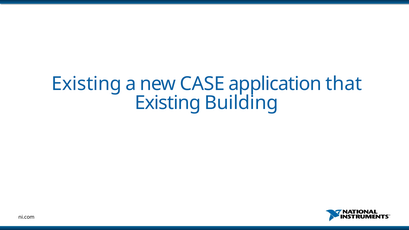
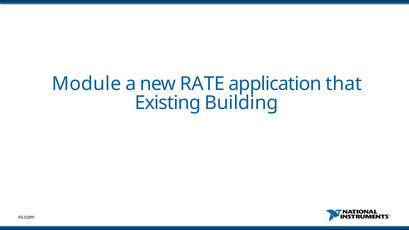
Existing at (87, 84): Existing -> Module
CASE: CASE -> RATE
